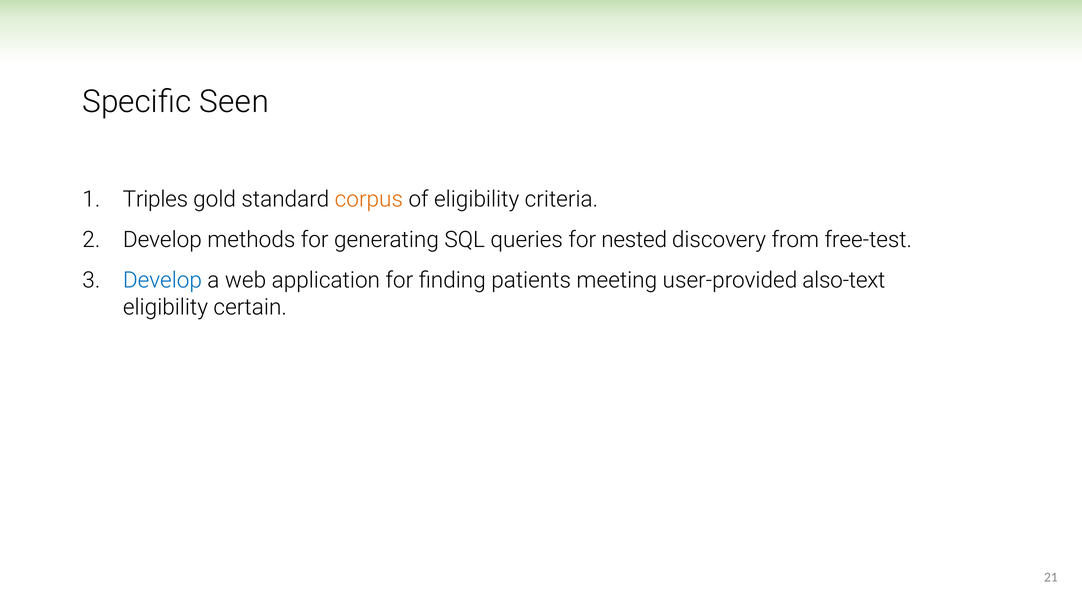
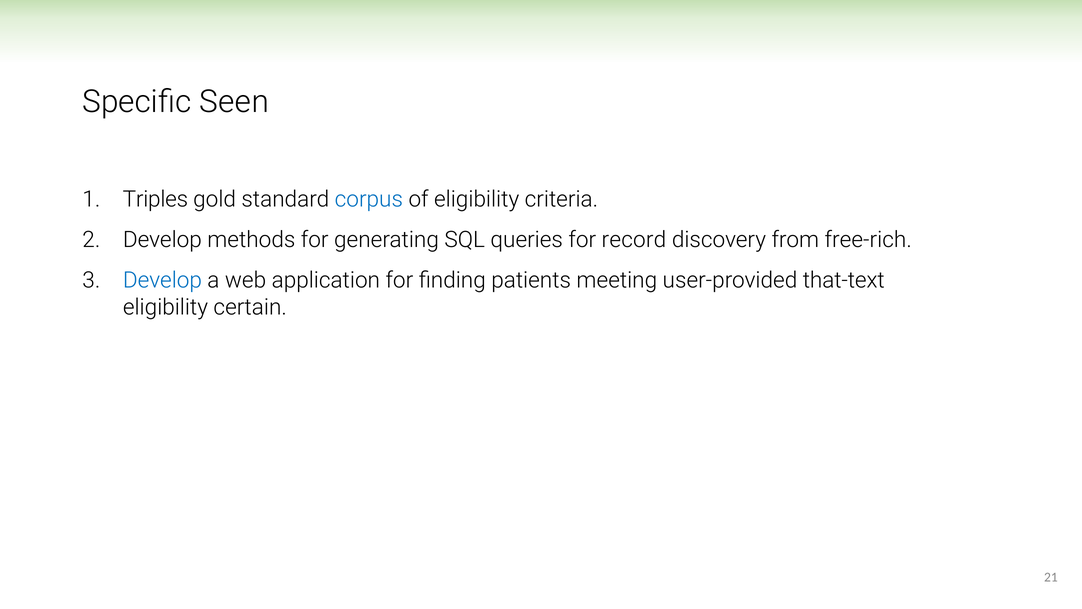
corpus colour: orange -> blue
nested: nested -> record
free-test: free-test -> free-rich
also-text: also-text -> that-text
